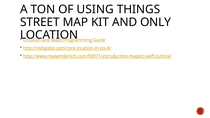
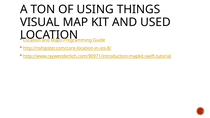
STREET: STREET -> VISUAL
ONLY: ONLY -> USED
